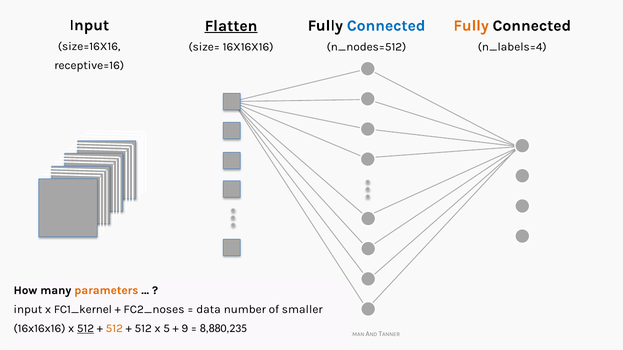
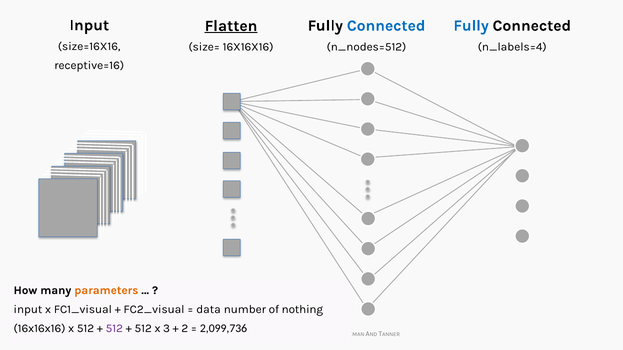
Fully at (471, 26) colour: orange -> blue
FC1_kernel: FC1_kernel -> FC1_visual
FC2_noses: FC2_noses -> FC2_visual
smaller: smaller -> nothing
512 at (85, 329) underline: present -> none
512 at (114, 329) colour: orange -> purple
5: 5 -> 3
9: 9 -> 2
8,880,235: 8,880,235 -> 2,099,736
